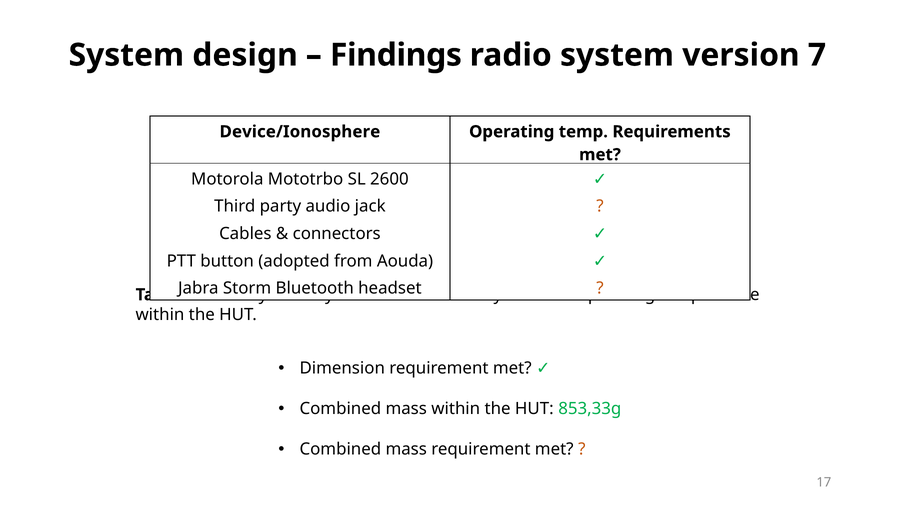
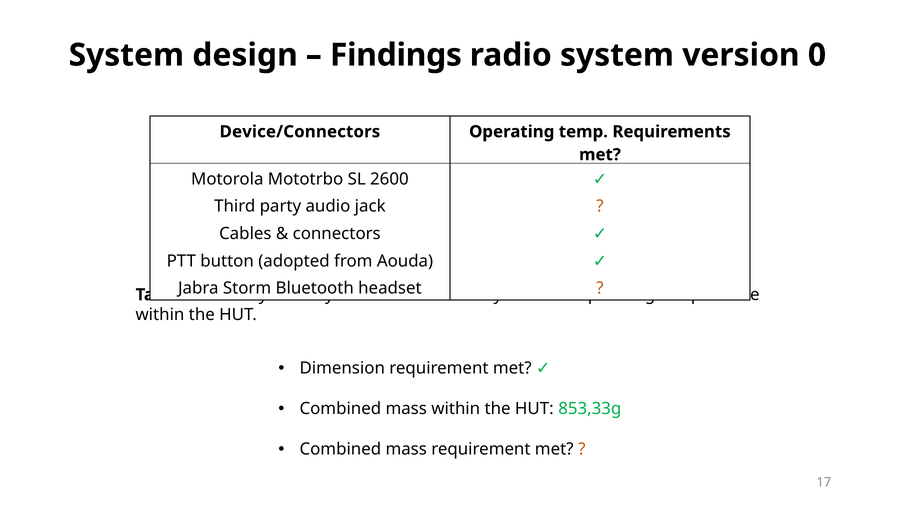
version 7: 7 -> 0
Device/Ionosphere: Device/Ionosphere -> Device/Connectors
